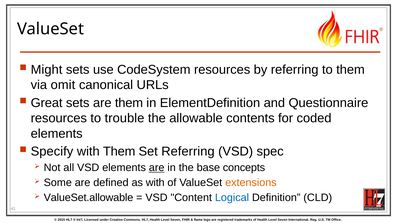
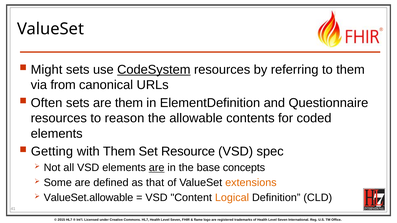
CodeSystem underline: none -> present
omit: omit -> from
Great: Great -> Often
trouble: trouble -> reason
Specify: Specify -> Getting
Set Referring: Referring -> Resource
as with: with -> that
Logical colour: blue -> orange
